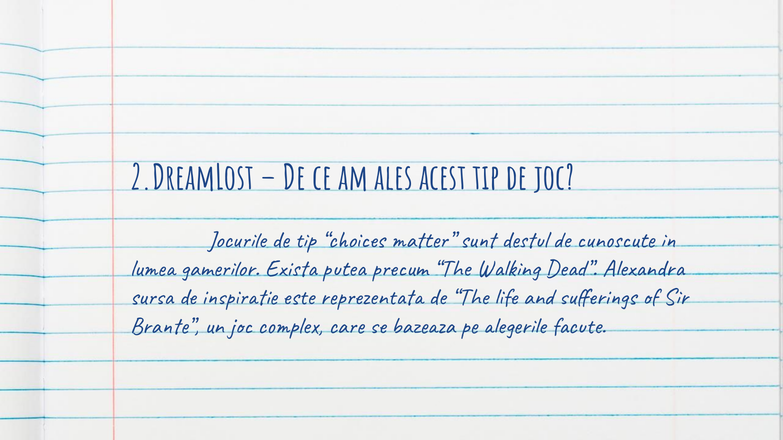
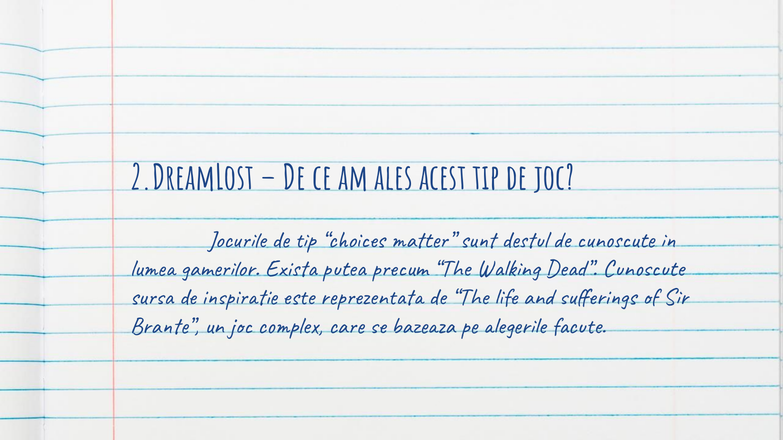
Dead Alexandra: Alexandra -> Cunoscute
